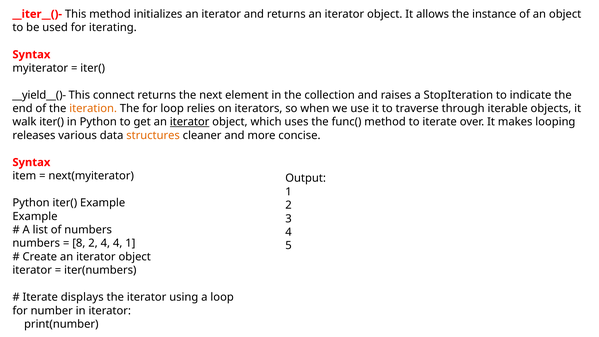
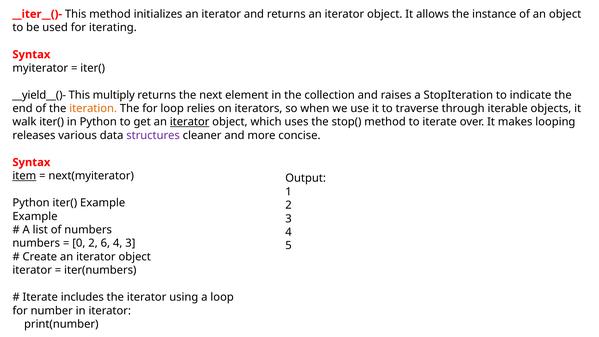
connect: connect -> multiply
func(: func( -> stop(
structures colour: orange -> purple
item underline: none -> present
8: 8 -> 0
2 4: 4 -> 6
4 1: 1 -> 3
displays: displays -> includes
